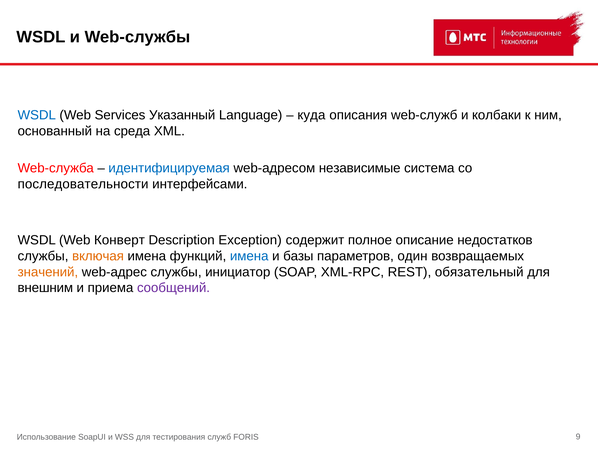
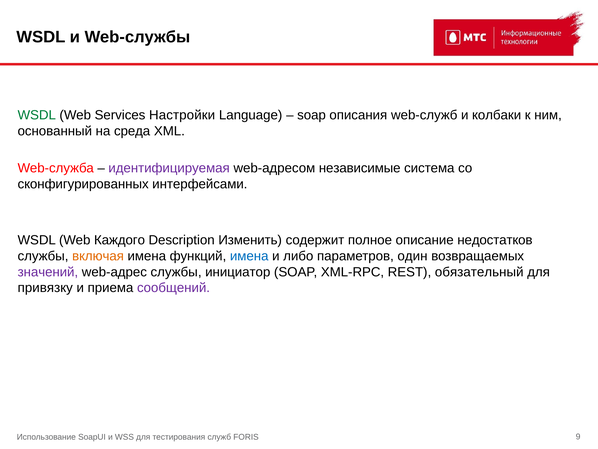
WSDL at (37, 115) colour: blue -> green
Указанный: Указанный -> Настройки
куда at (311, 115): куда -> soap
идентифицируемая colour: blue -> purple
последовательности: последовательности -> сконфигурированных
Конверт: Конверт -> Каждого
Exception: Exception -> Изменить
базы: базы -> либо
значений colour: orange -> purple
внешним: внешним -> привязку
